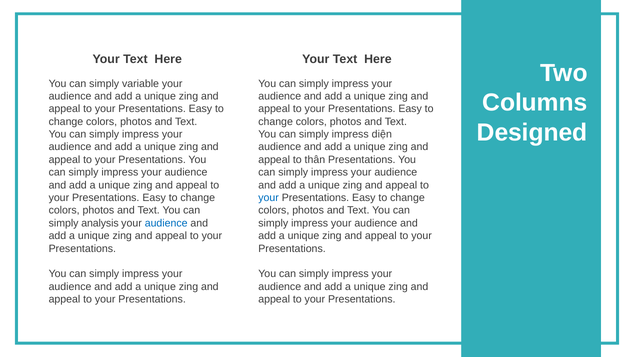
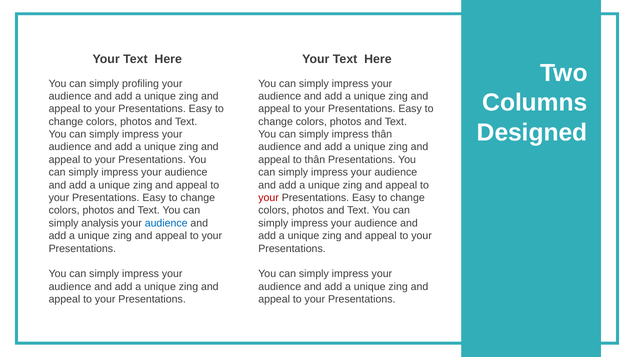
variable: variable -> profiling
impress diện: diện -> thân
your at (269, 198) colour: blue -> red
